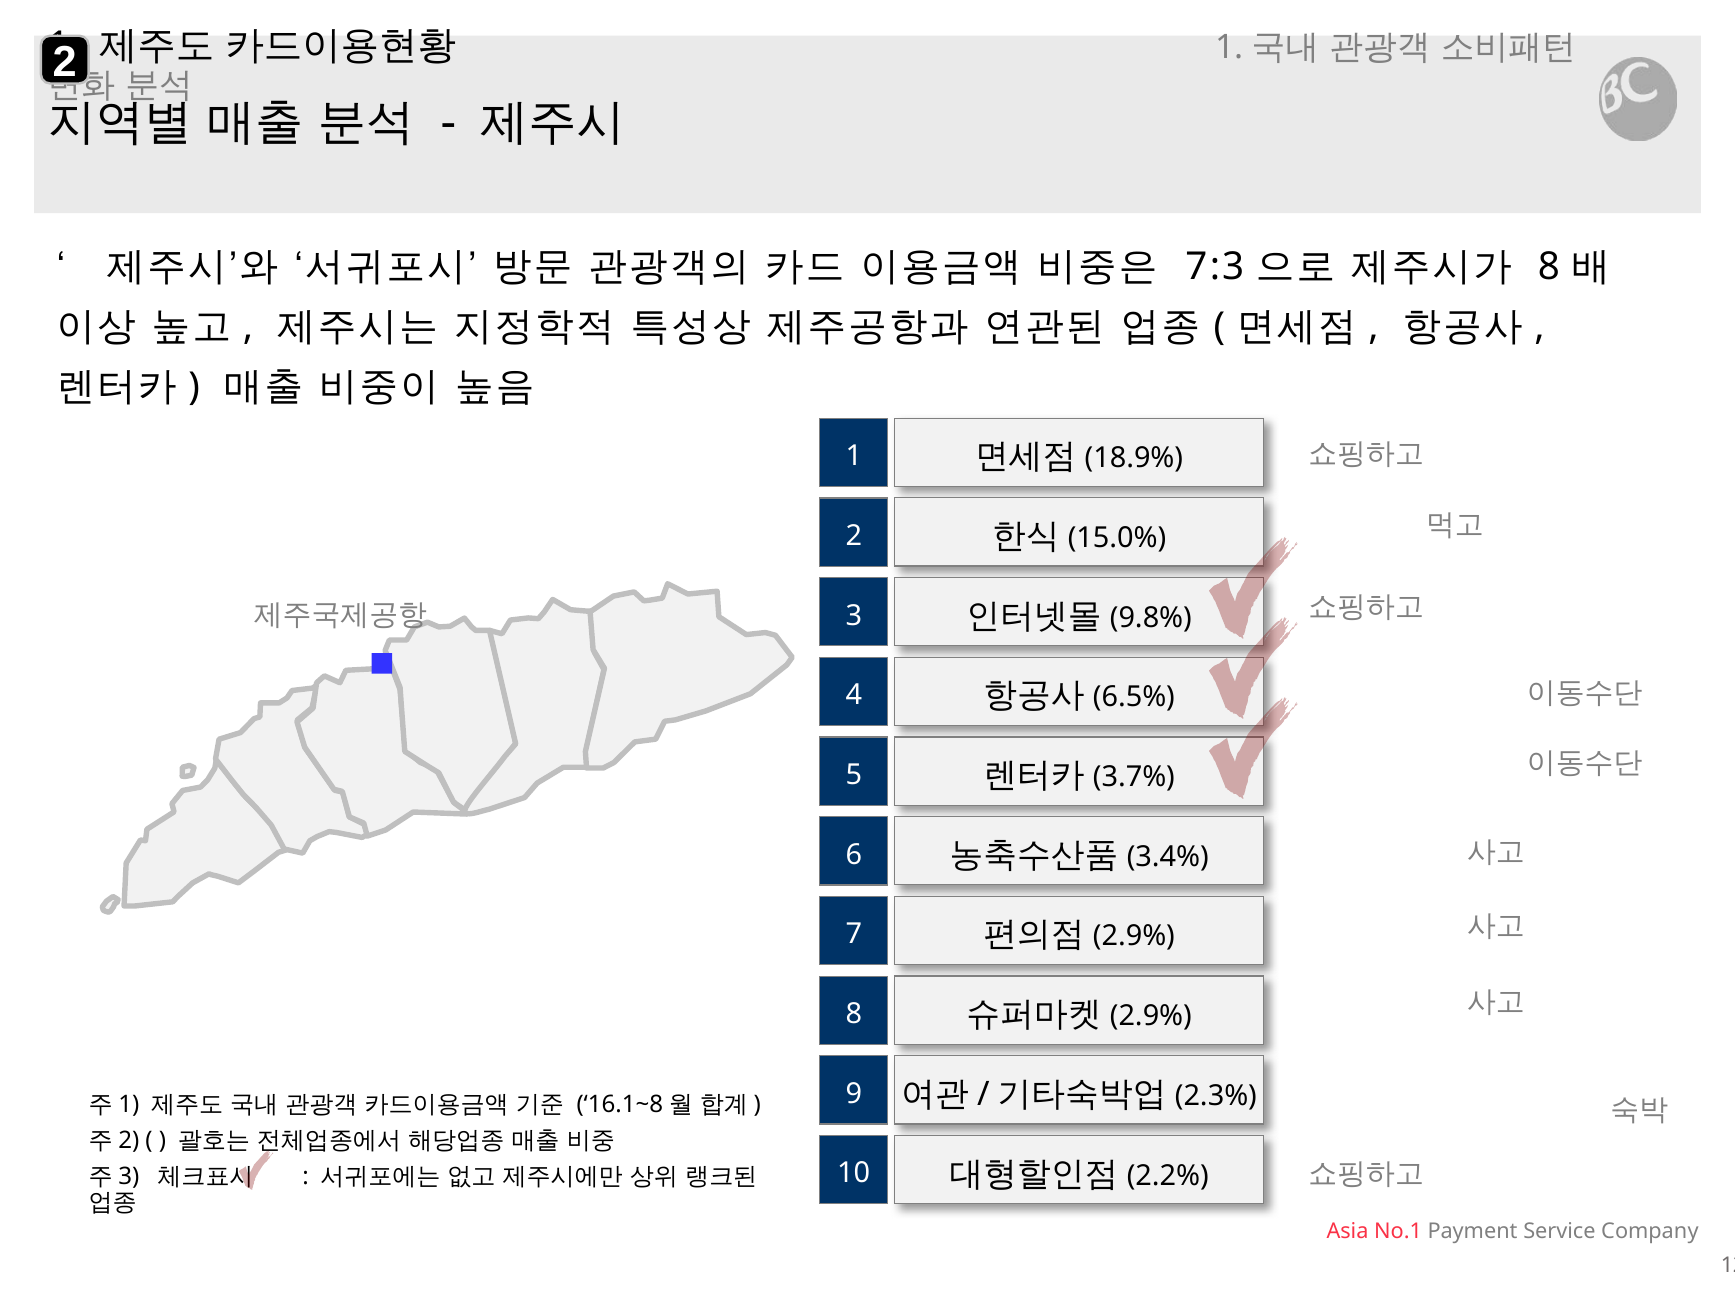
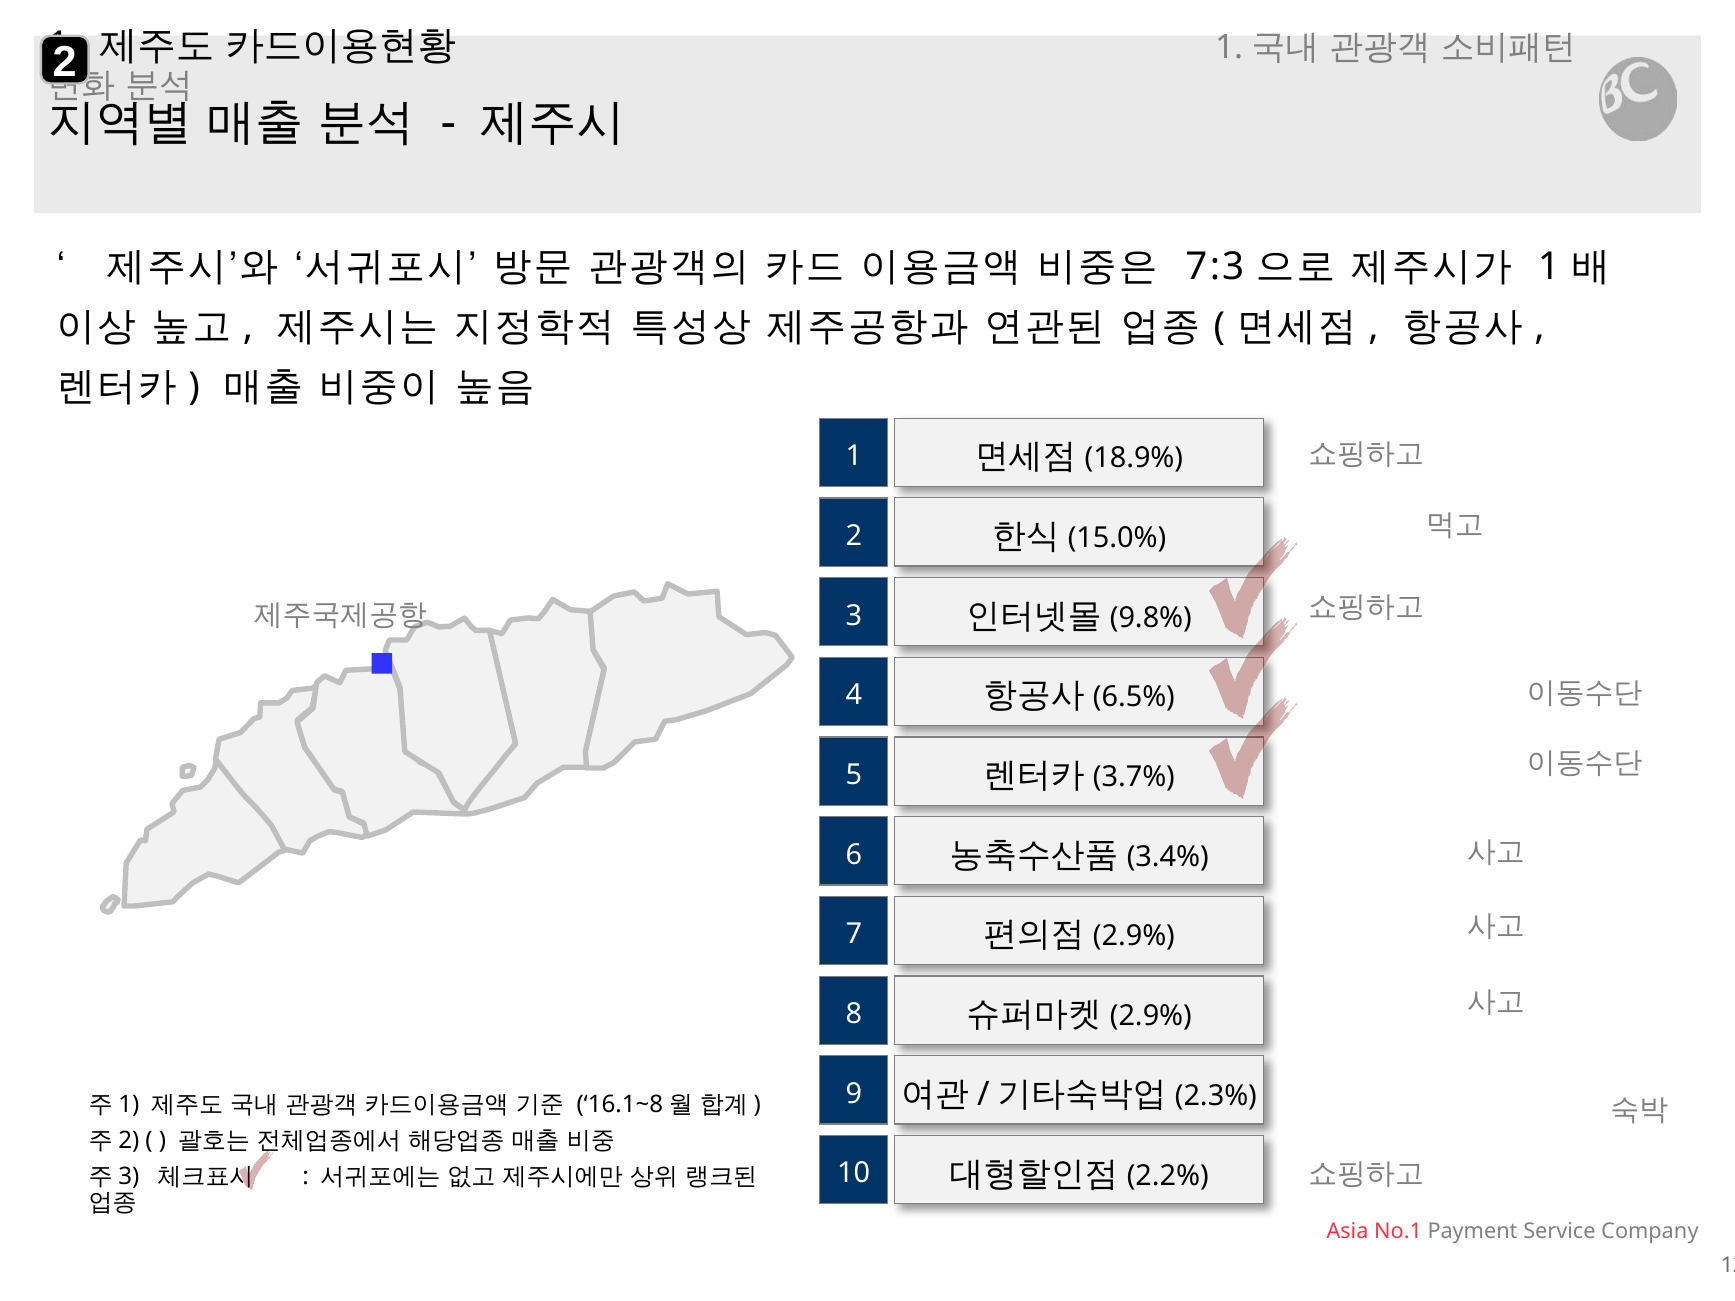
8 at (1549, 267): 8 -> 1
